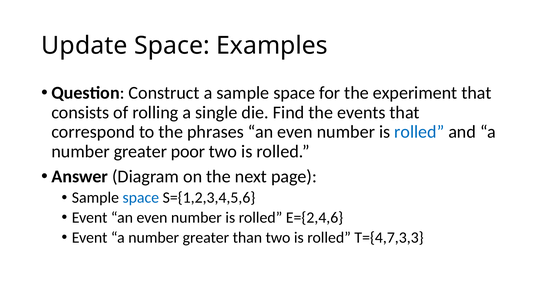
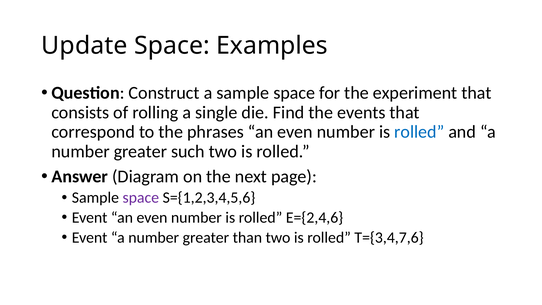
poor: poor -> such
space at (141, 198) colour: blue -> purple
T={4,7,3,3: T={4,7,3,3 -> T={3,4,7,6
